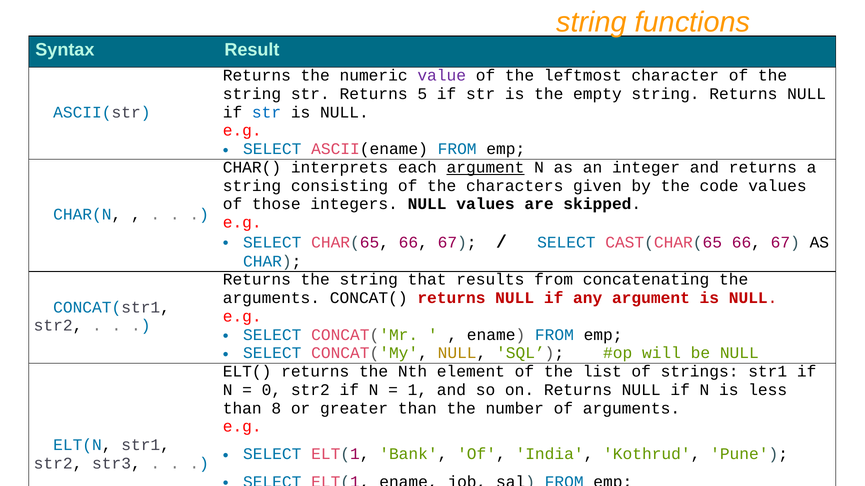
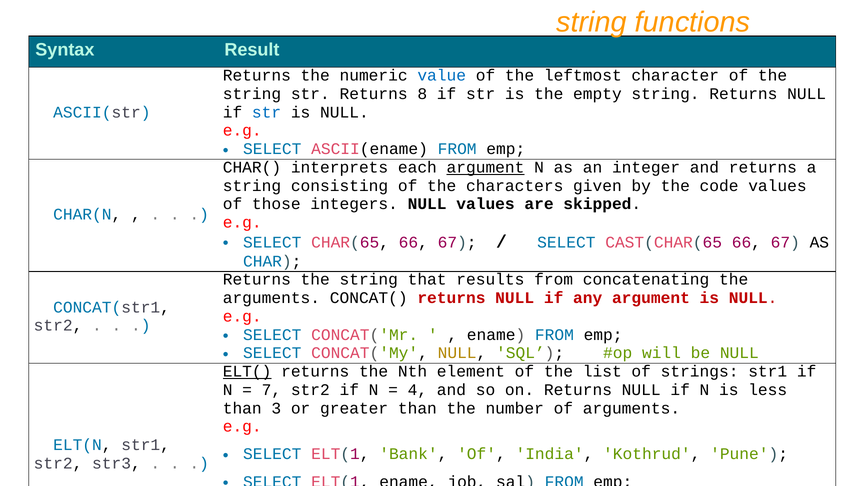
value colour: purple -> blue
5: 5 -> 8
ELT( underline: none -> present
0: 0 -> 7
1: 1 -> 4
8: 8 -> 3
